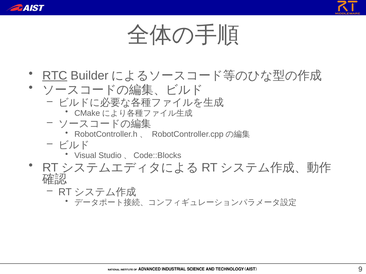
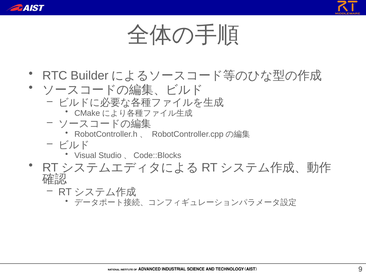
RTC underline: present -> none
